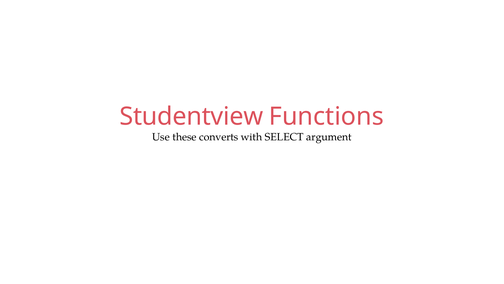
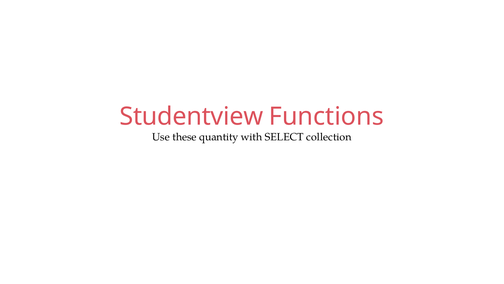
converts: converts -> quantity
argument: argument -> collection
